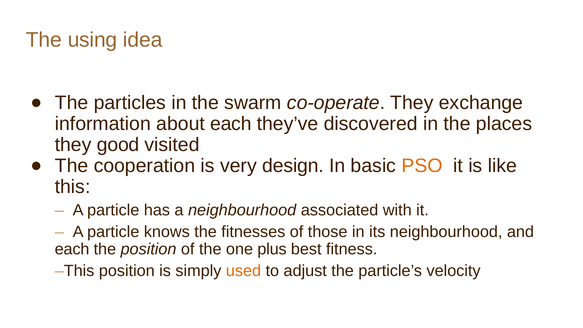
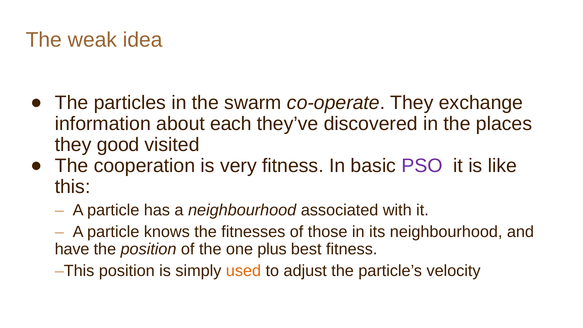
using: using -> weak
very design: design -> fitness
PSO colour: orange -> purple
each at (72, 249): each -> have
